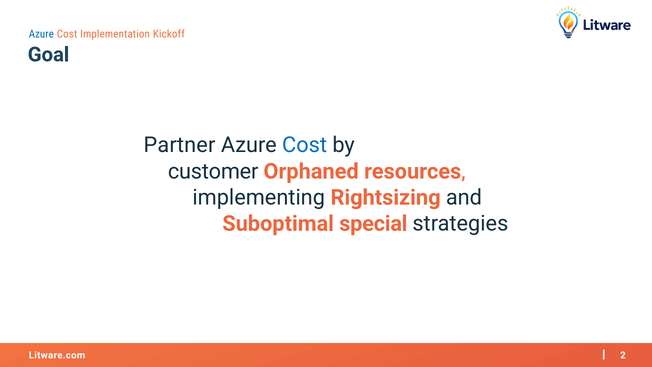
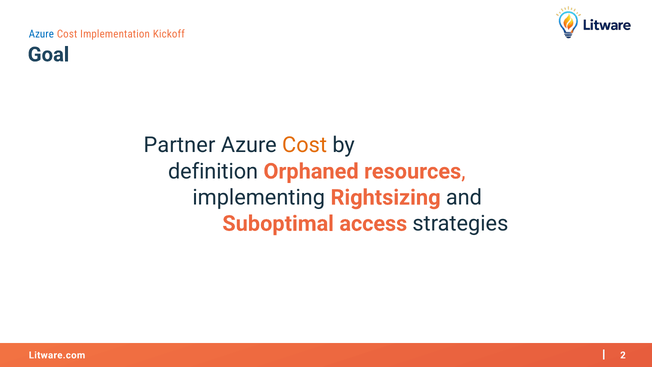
Cost at (305, 145) colour: blue -> orange
customer: customer -> definition
special: special -> access
